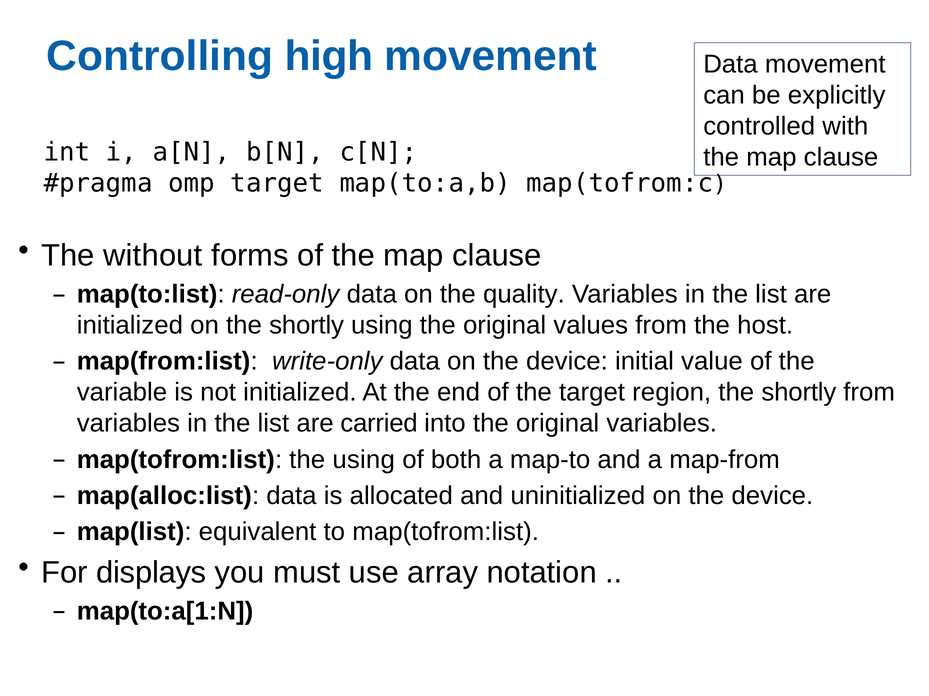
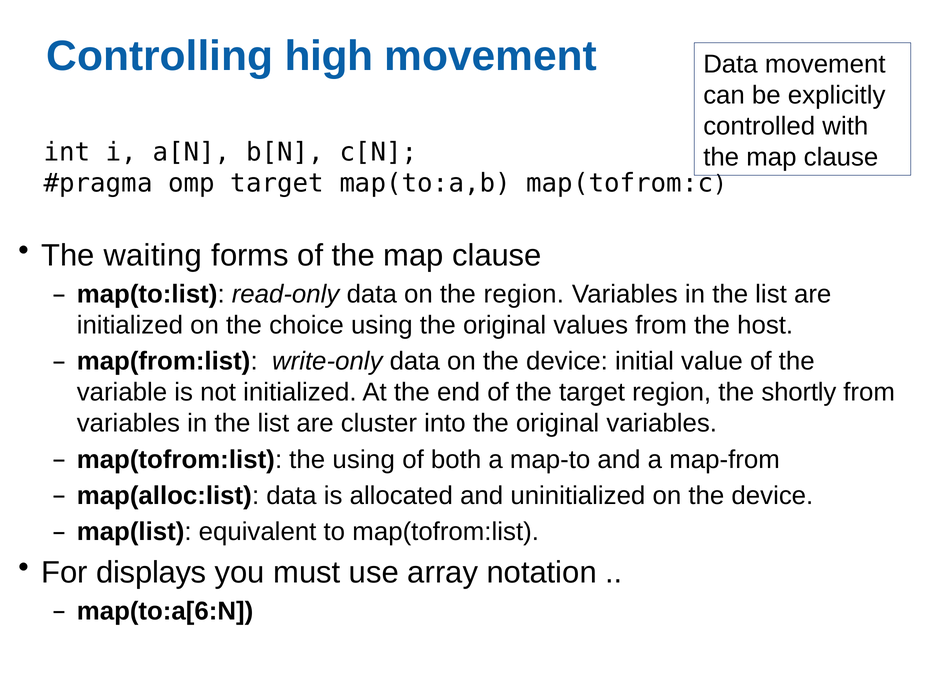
without: without -> waiting
the quality: quality -> region
on the shortly: shortly -> choice
carried: carried -> cluster
map(to:a[1:N: map(to:a[1:N -> map(to:a[6:N
